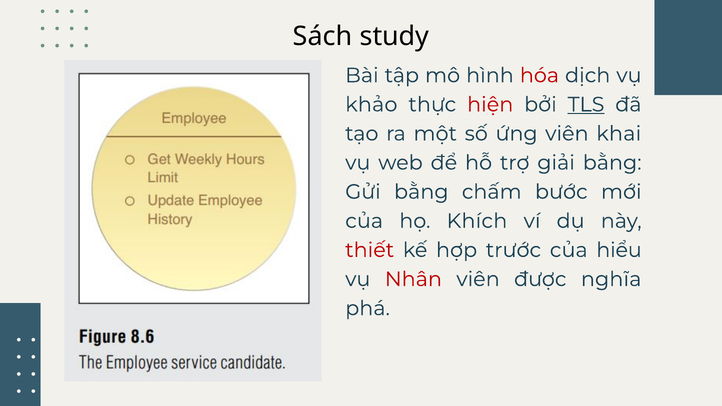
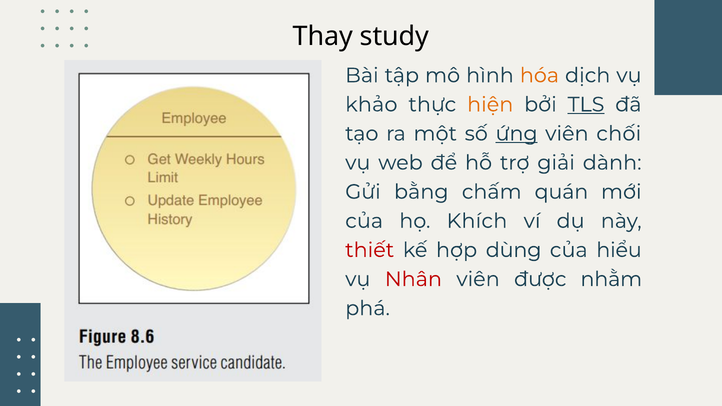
Sách: Sách -> Thay
hóa colour: red -> orange
hiện colour: red -> orange
ứng underline: none -> present
khai: khai -> chối
giải bằng: bằng -> dành
bước: bước -> quán
trước: trước -> dùng
nghĩa: nghĩa -> nhằm
